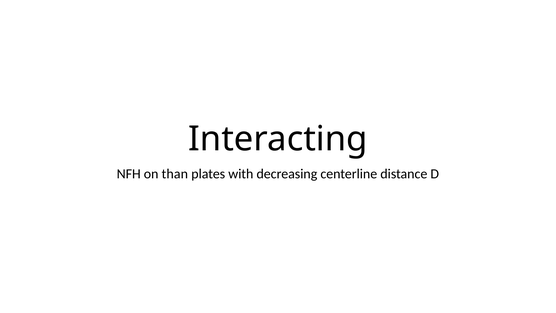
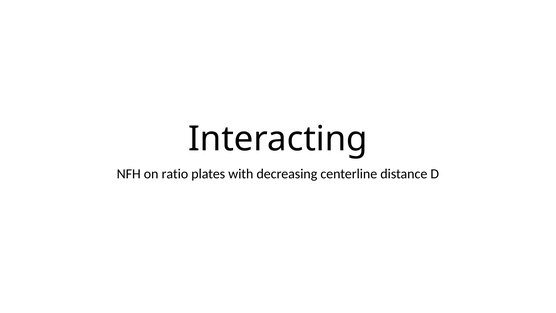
than: than -> ratio
